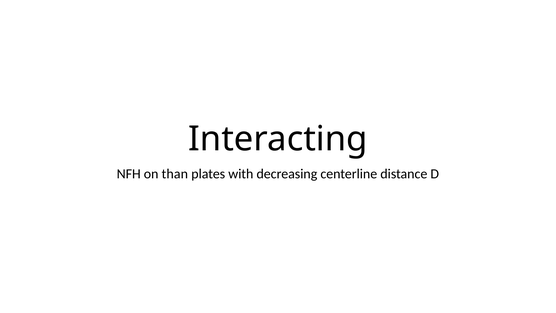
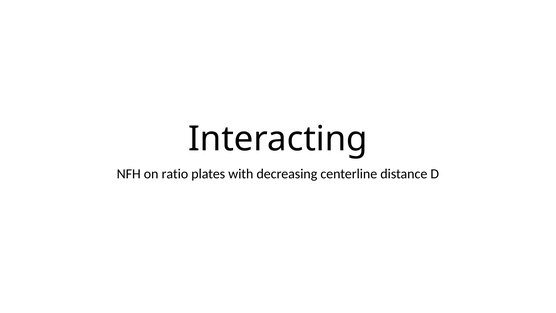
than: than -> ratio
